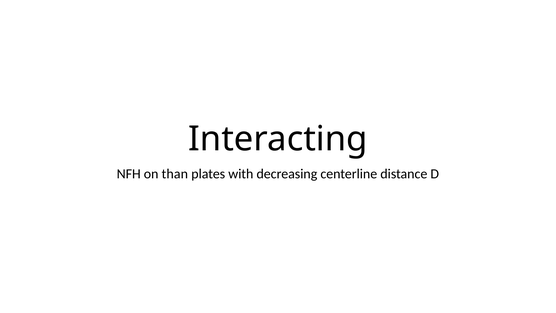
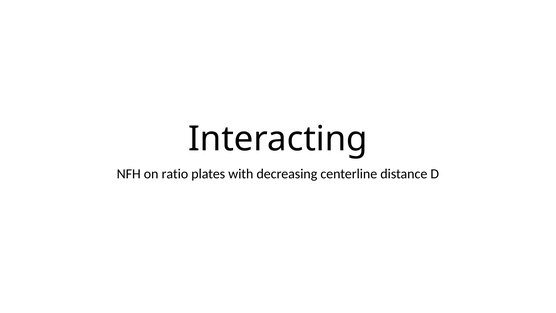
than: than -> ratio
